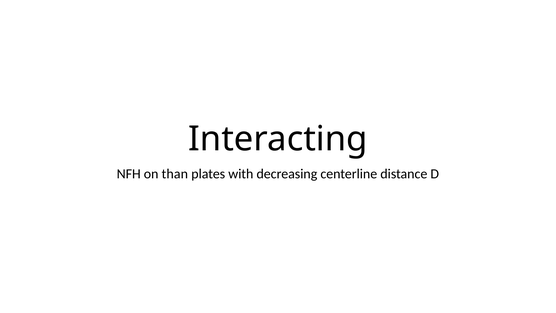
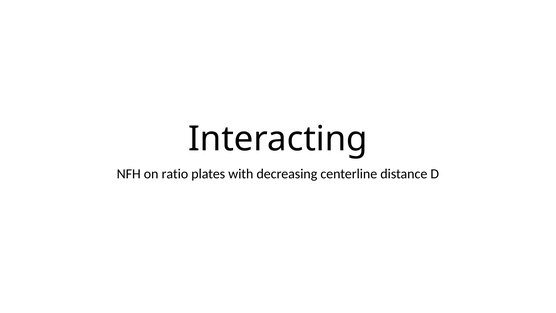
than: than -> ratio
